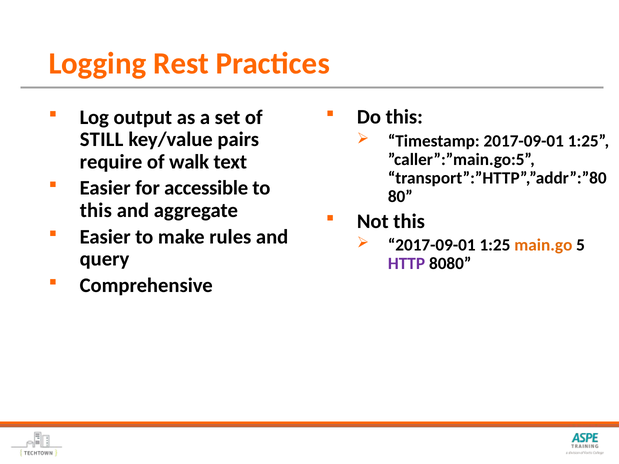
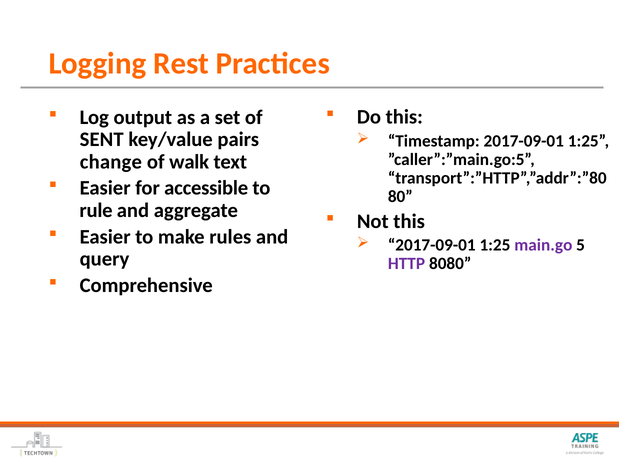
STILL: STILL -> SENT
require: require -> change
this at (96, 210): this -> rule
main.go colour: orange -> purple
